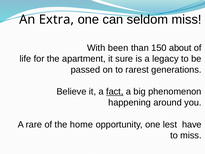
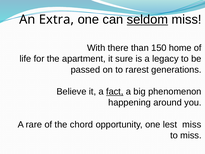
seldom underline: none -> present
been: been -> there
about: about -> home
home: home -> chord
lest have: have -> miss
